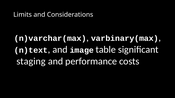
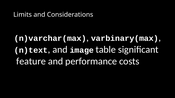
staging: staging -> feature
